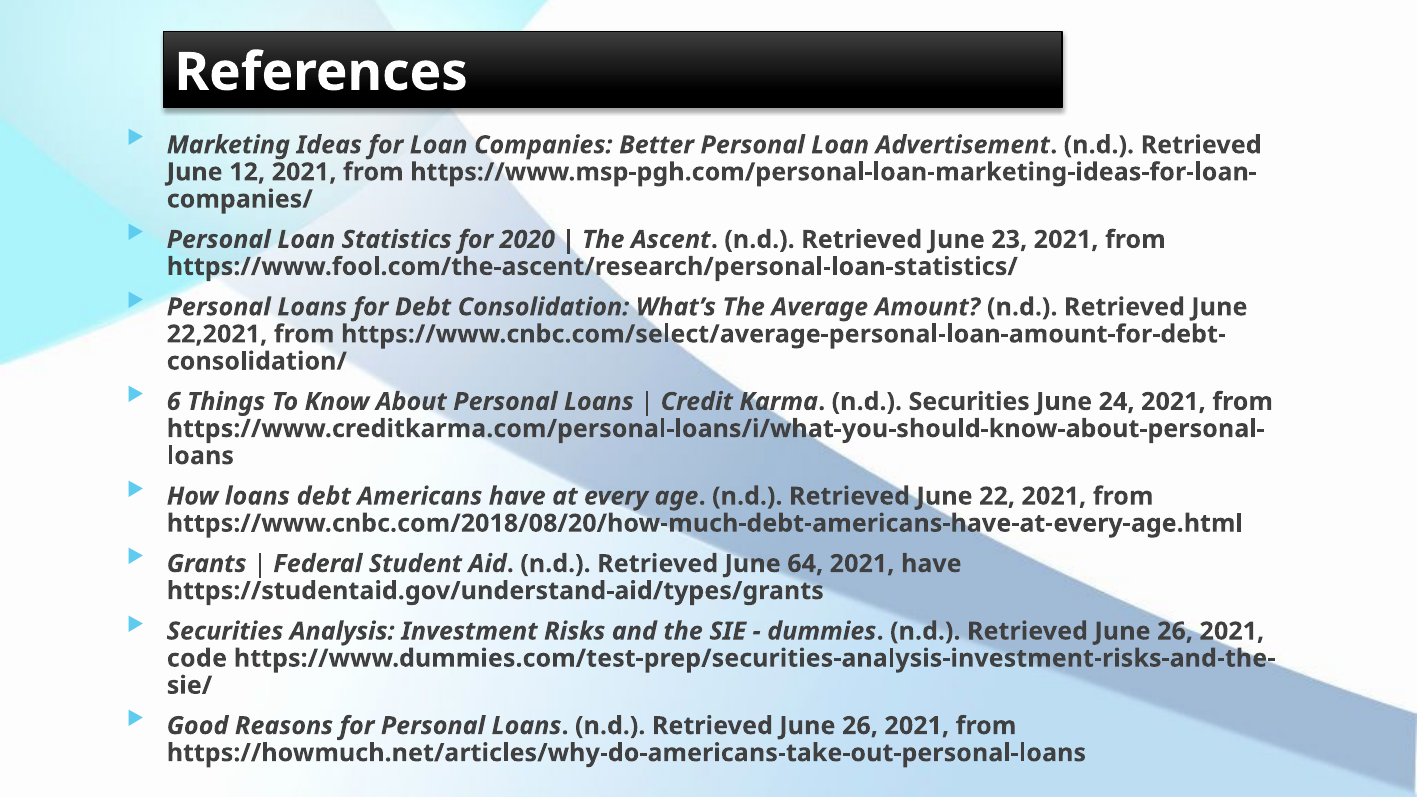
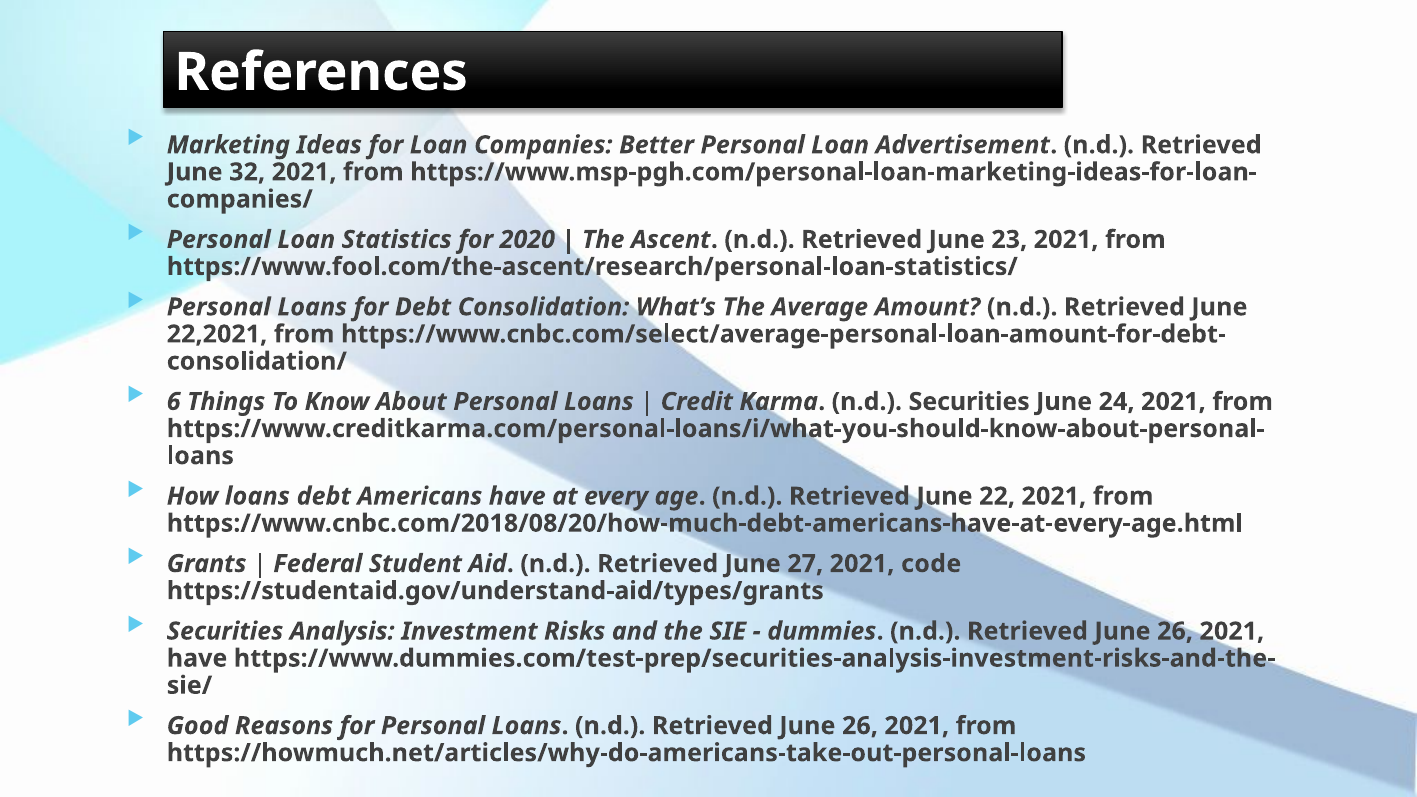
12: 12 -> 32
64: 64 -> 27
2021 have: have -> code
code at (197, 658): code -> have
